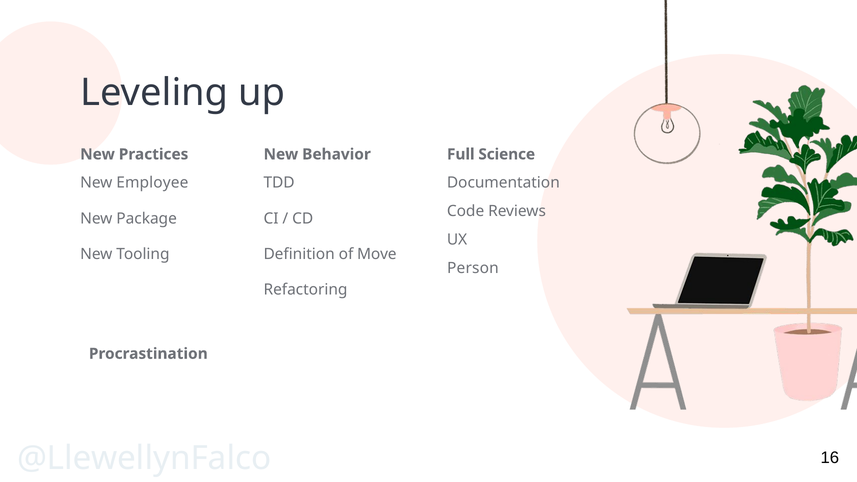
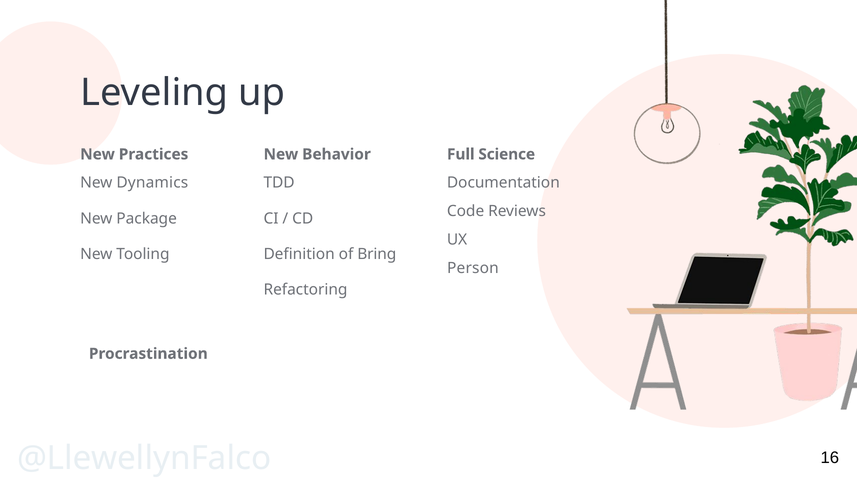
Employee: Employee -> Dynamics
Move: Move -> Bring
